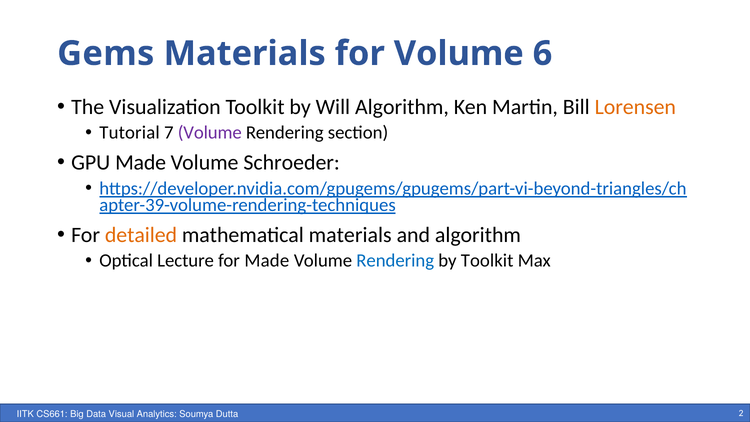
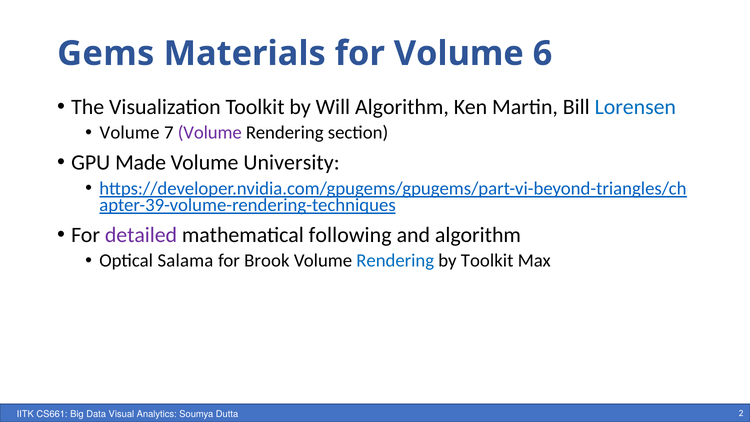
Lorensen colour: orange -> blue
Tutorial at (130, 133): Tutorial -> Volume
Schroeder: Schroeder -> University
detailed colour: orange -> purple
mathematical materials: materials -> following
Lecture: Lecture -> Salama
for Made: Made -> Brook
